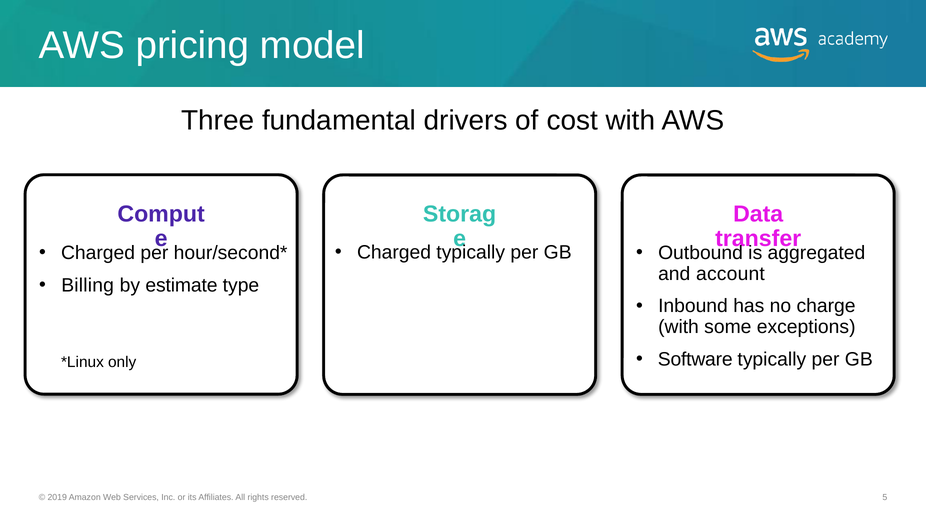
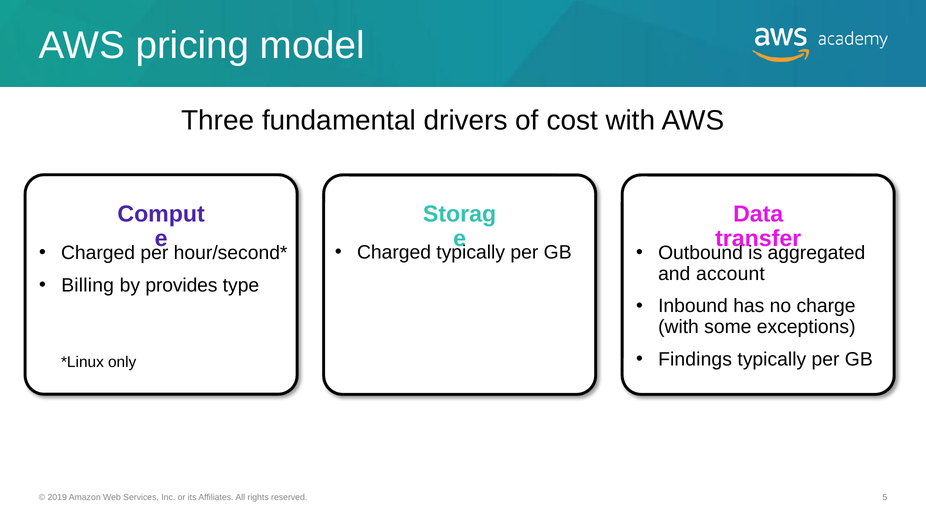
estimate: estimate -> provides
Software: Software -> Findings
